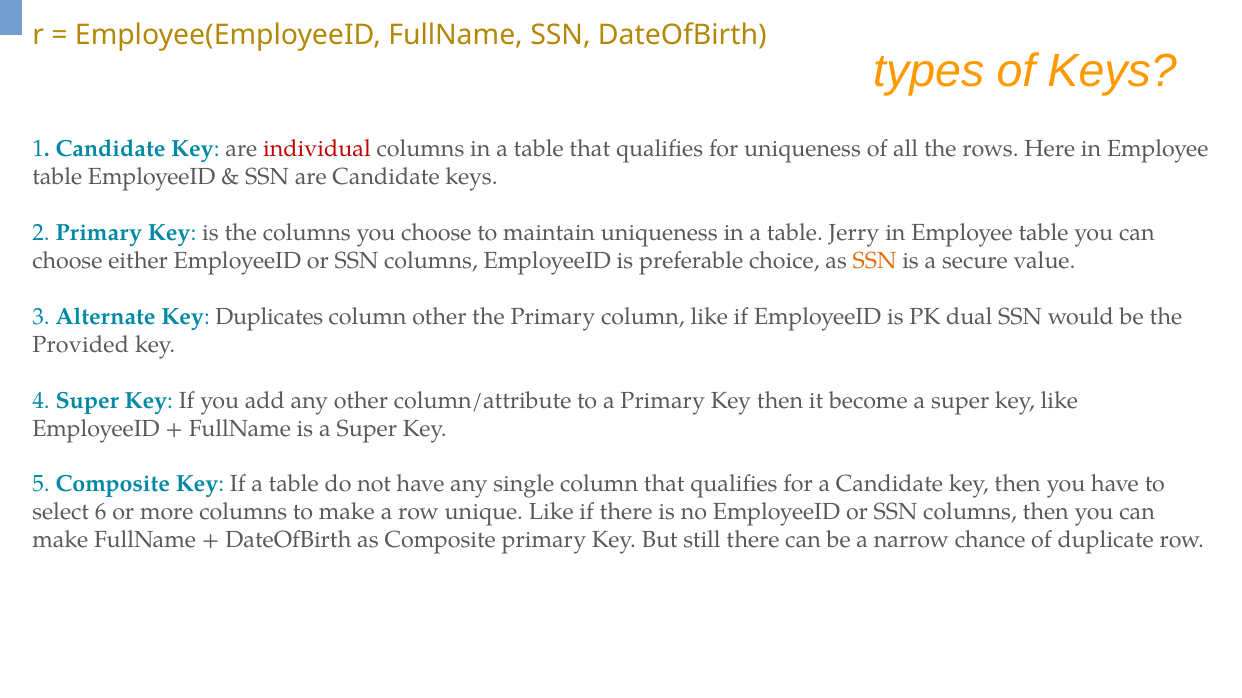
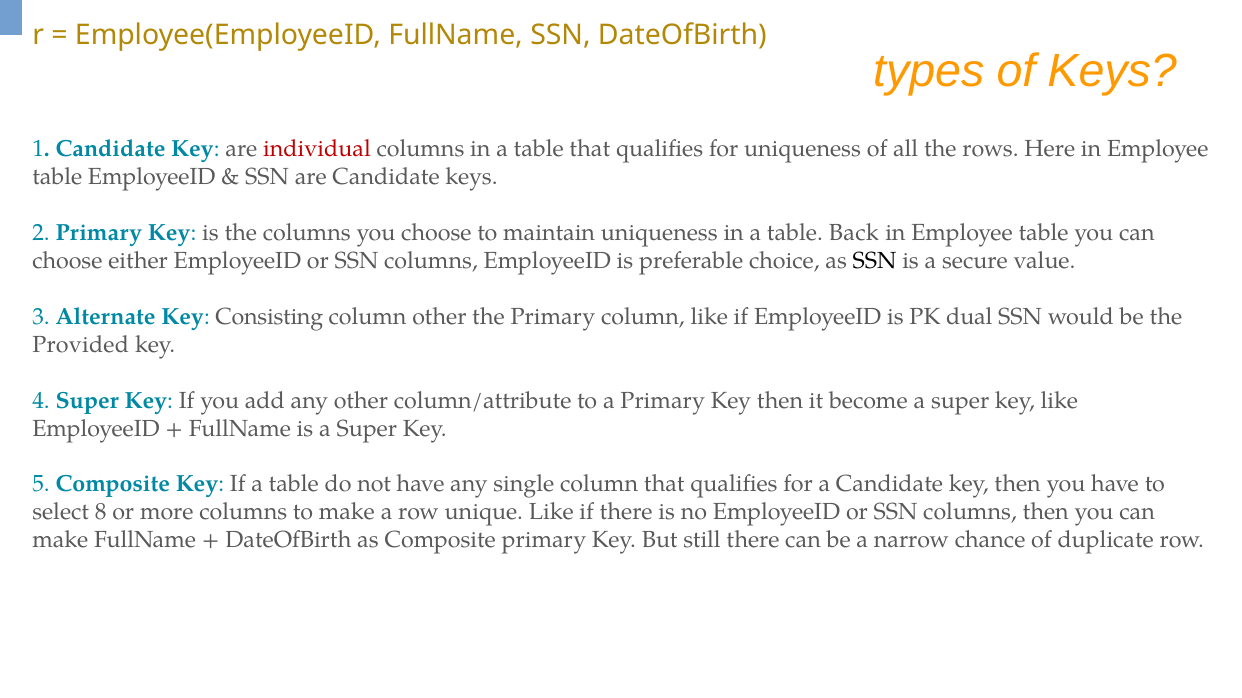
Jerry: Jerry -> Back
SSN at (875, 261) colour: orange -> black
Duplicates: Duplicates -> Consisting
6: 6 -> 8
